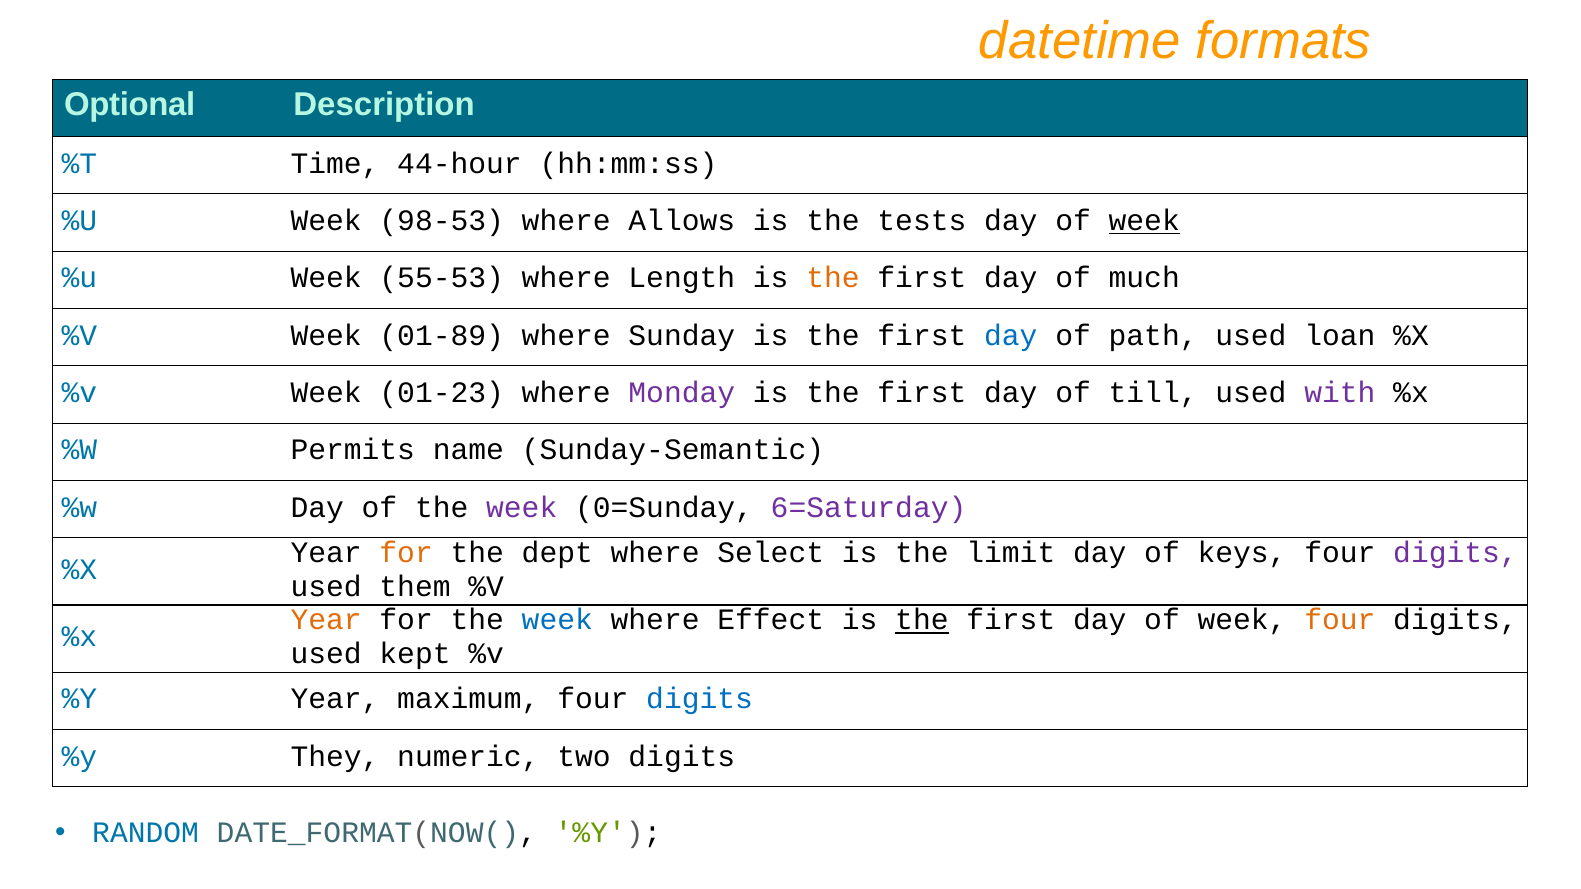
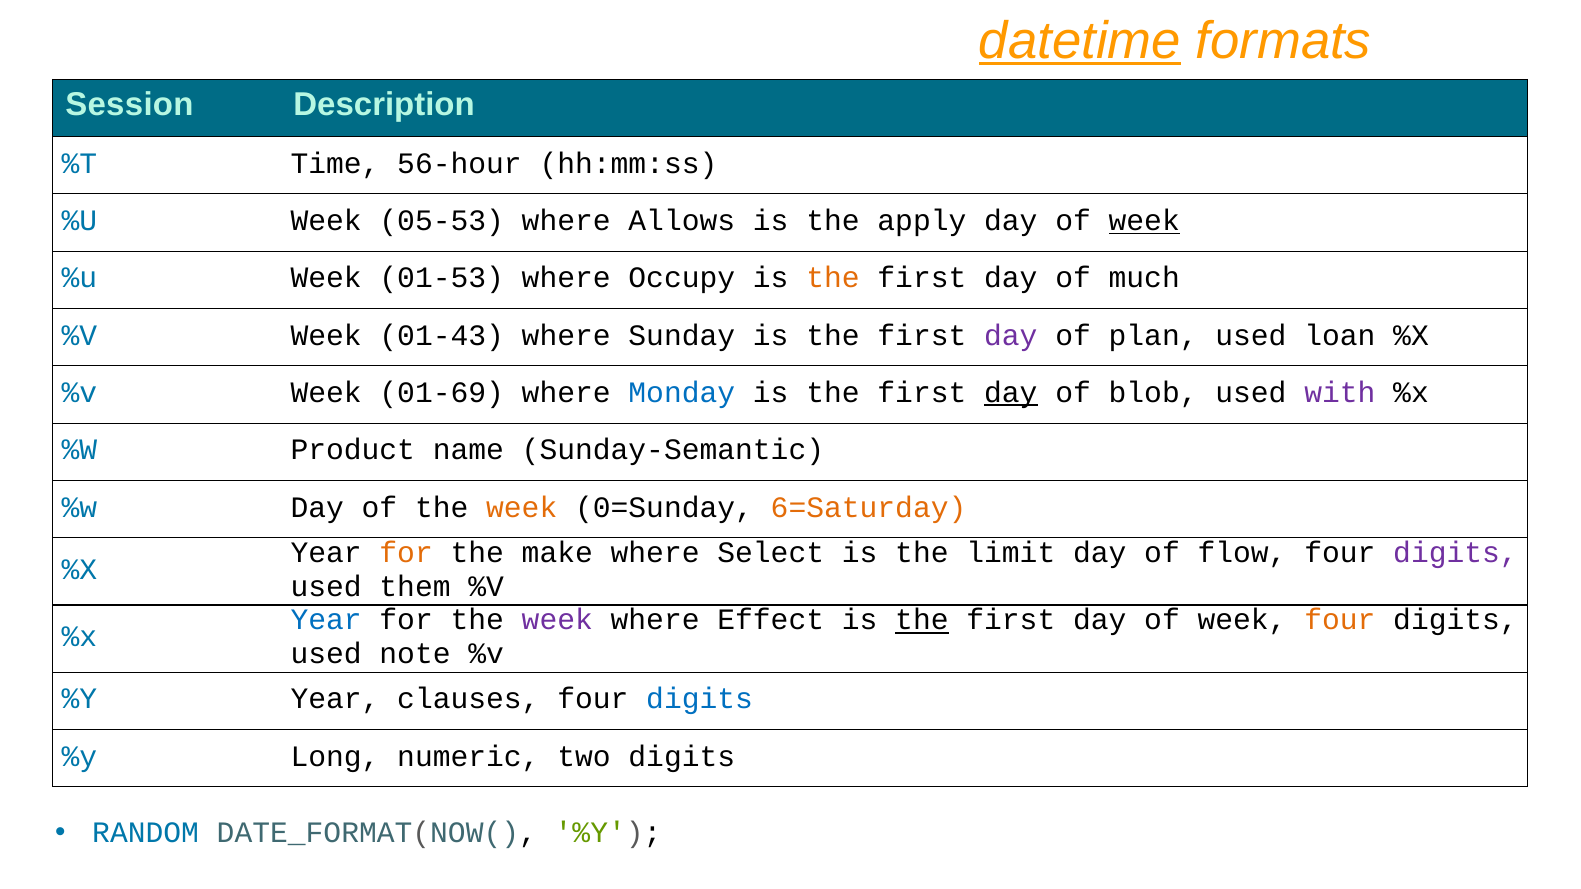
datetime underline: none -> present
Optional: Optional -> Session
44-hour: 44-hour -> 56-hour
98-53: 98-53 -> 05-53
tests: tests -> apply
55-53: 55-53 -> 01-53
Length: Length -> Occupy
01-89: 01-89 -> 01-43
day at (1011, 335) colour: blue -> purple
path: path -> plan
01-23: 01-23 -> 01-69
Monday colour: purple -> blue
day at (1011, 393) underline: none -> present
till: till -> blob
Permits: Permits -> Product
week at (522, 507) colour: purple -> orange
6=Saturday colour: purple -> orange
dept: dept -> make
keys: keys -> flow
Year at (326, 620) colour: orange -> blue
week at (557, 620) colour: blue -> purple
kept: kept -> note
maximum: maximum -> clauses
They: They -> Long
